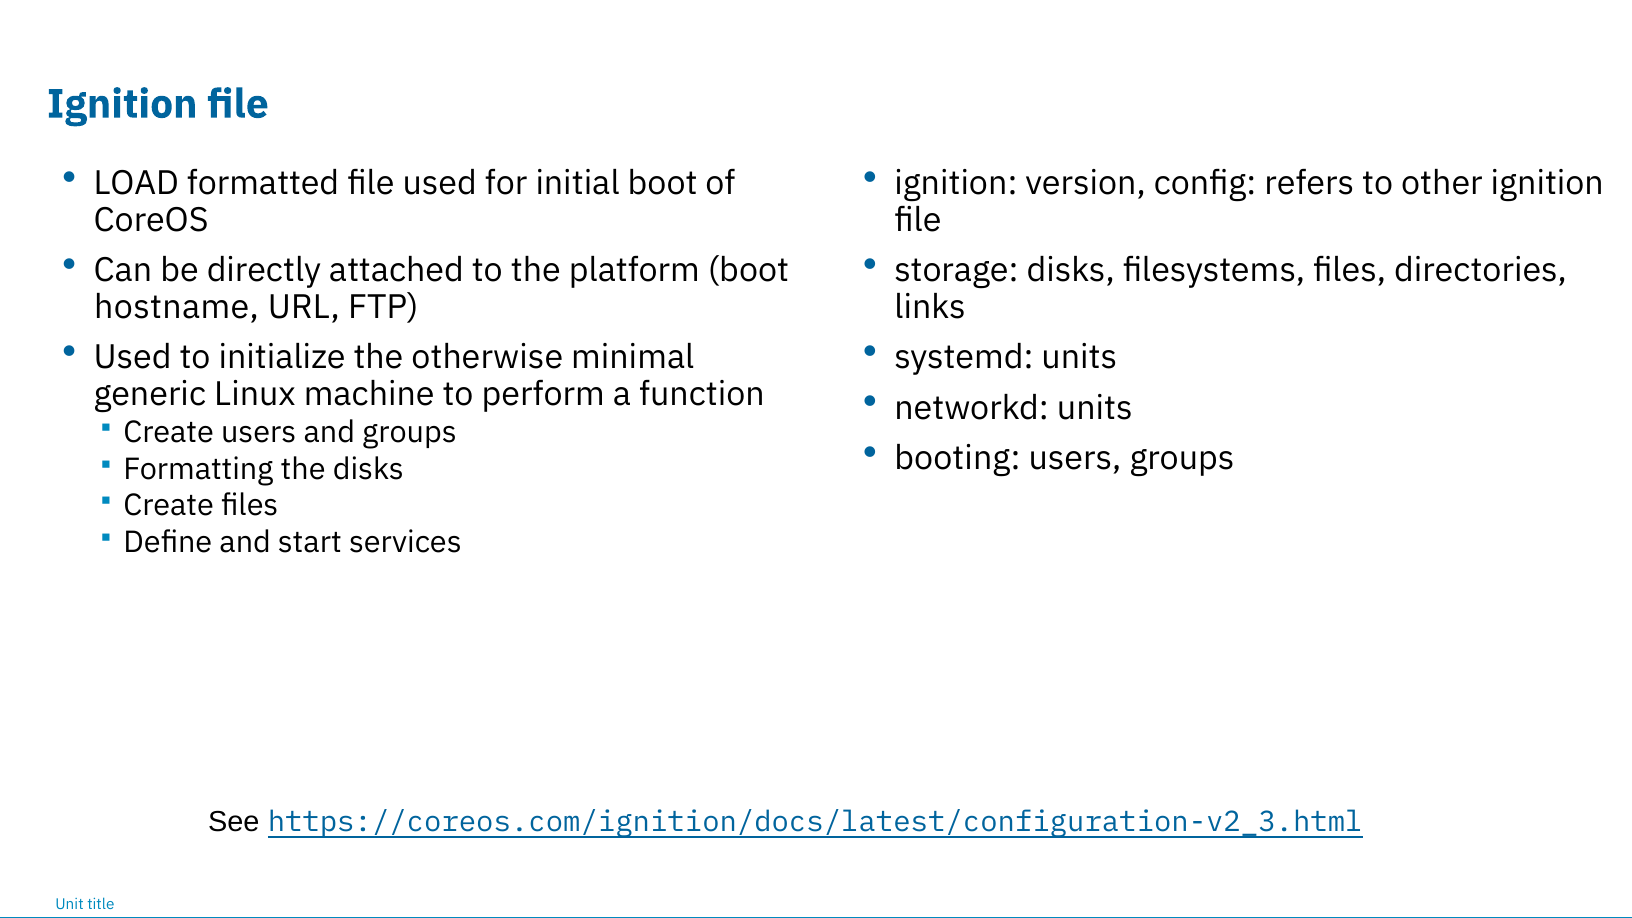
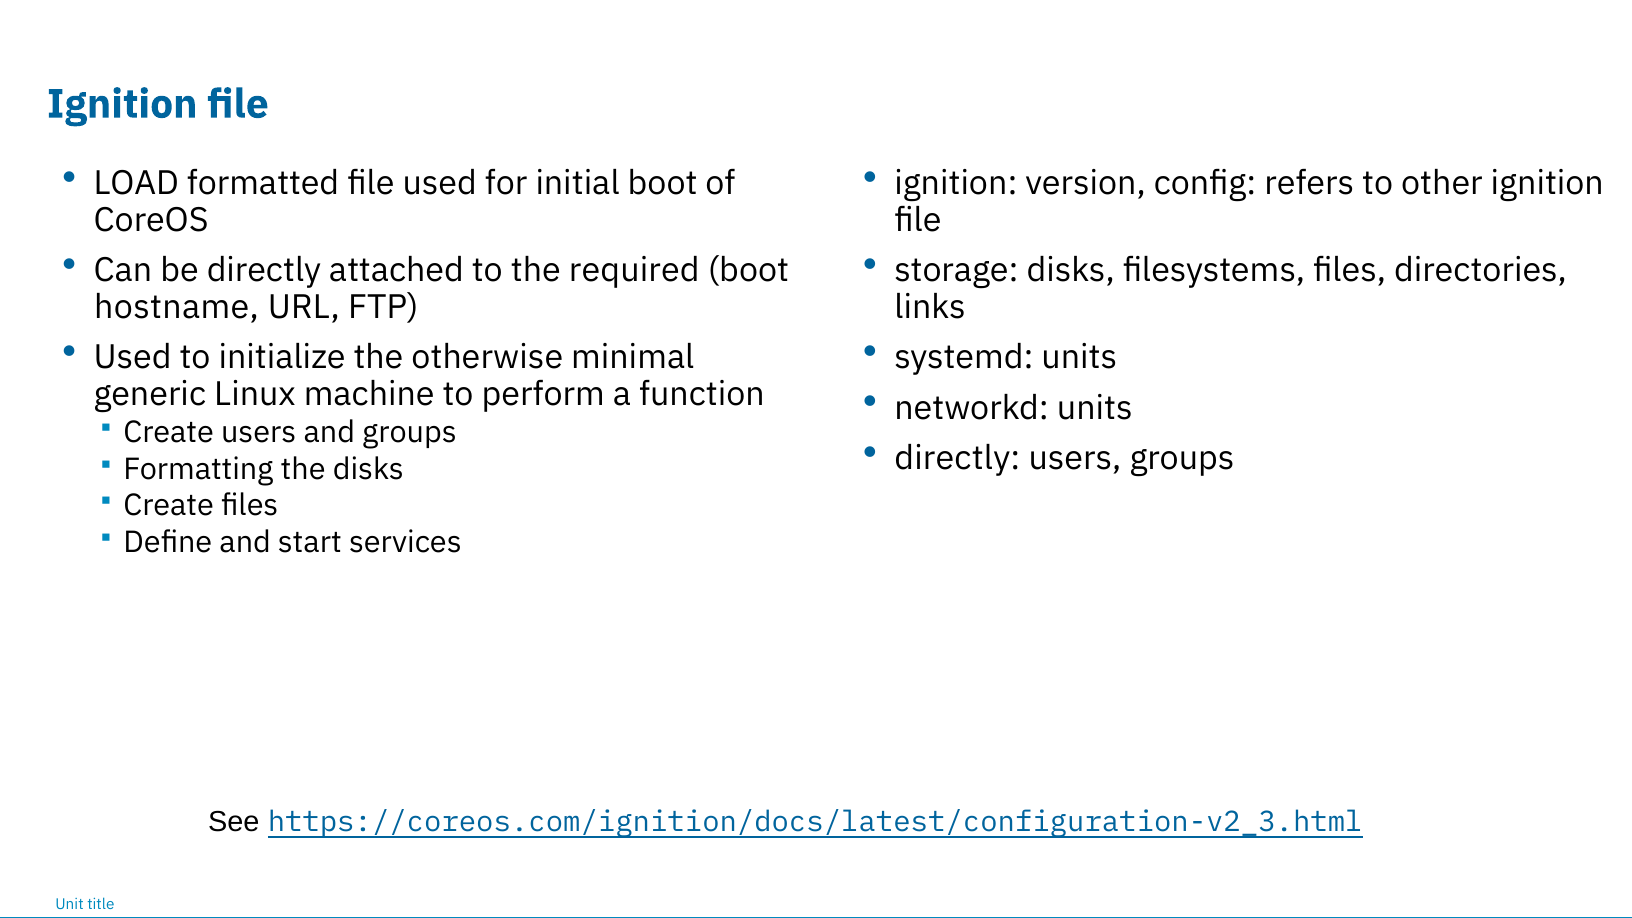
platform: platform -> required
booting at (957, 458): booting -> directly
